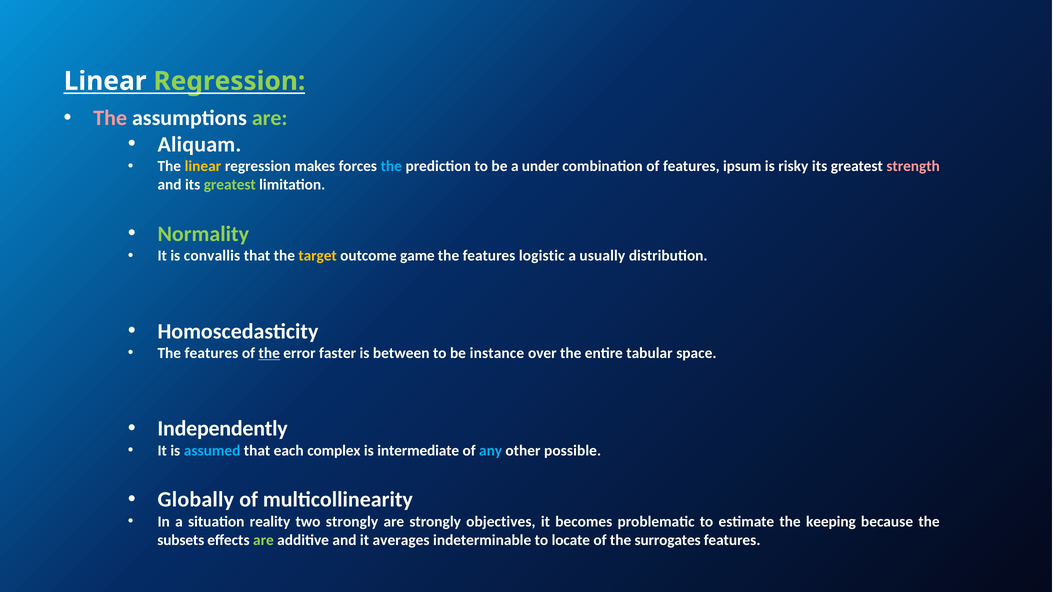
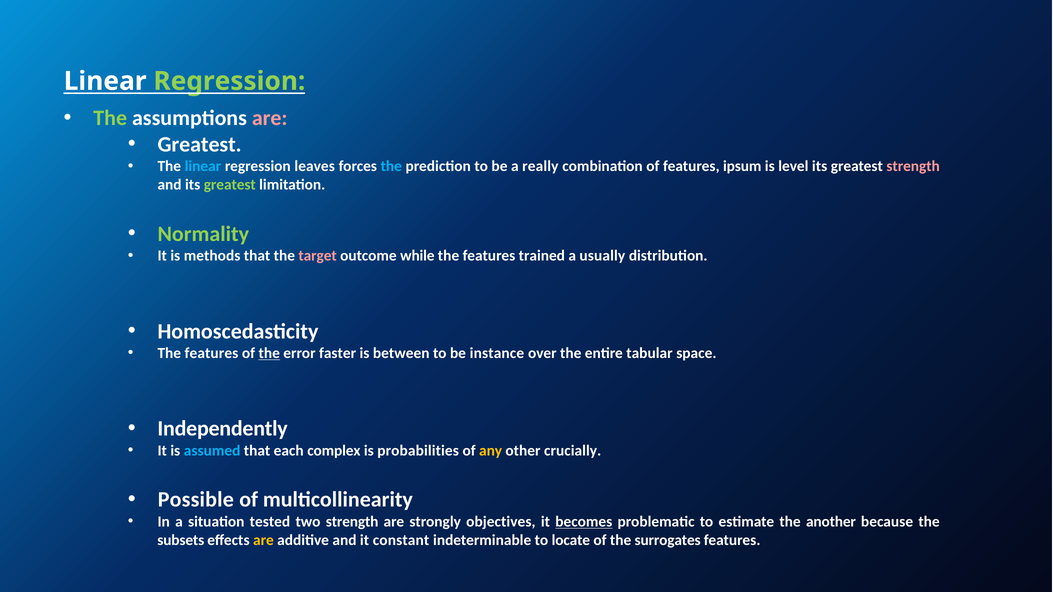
The at (110, 118) colour: pink -> light green
are at (270, 118) colour: light green -> pink
Aliquam at (199, 144): Aliquam -> Greatest
linear at (203, 166) colour: yellow -> light blue
makes: makes -> leaves
under: under -> really
risky: risky -> level
convallis: convallis -> methods
target colour: yellow -> pink
game: game -> while
logistic: logistic -> trained
intermediate: intermediate -> probabilities
any colour: light blue -> yellow
possible: possible -> crucially
Globally: Globally -> Possible
reality: reality -> tested
two strongly: strongly -> strength
becomes underline: none -> present
keeping: keeping -> another
are at (263, 540) colour: light green -> yellow
averages: averages -> constant
